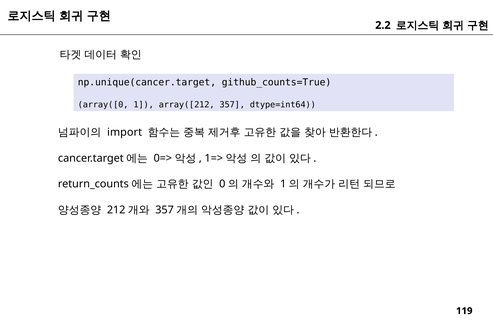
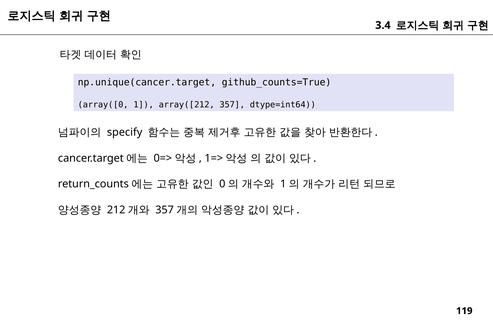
2.2: 2.2 -> 3.4
import: import -> specify
